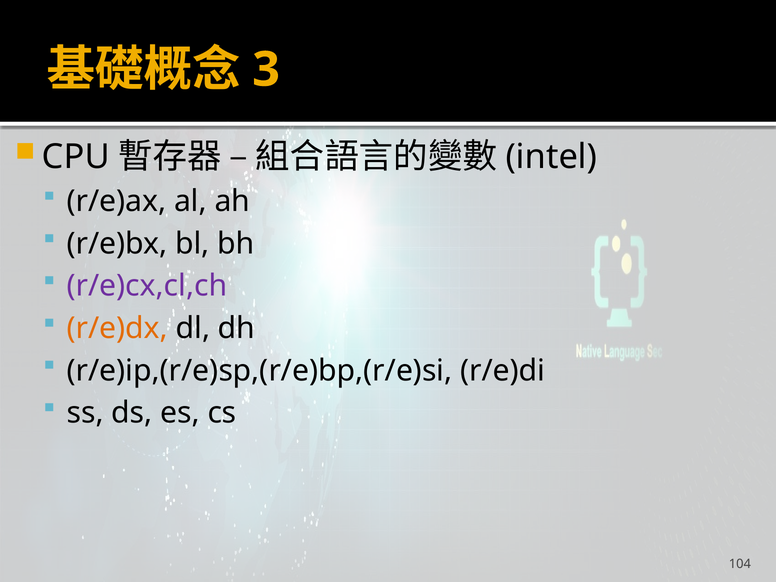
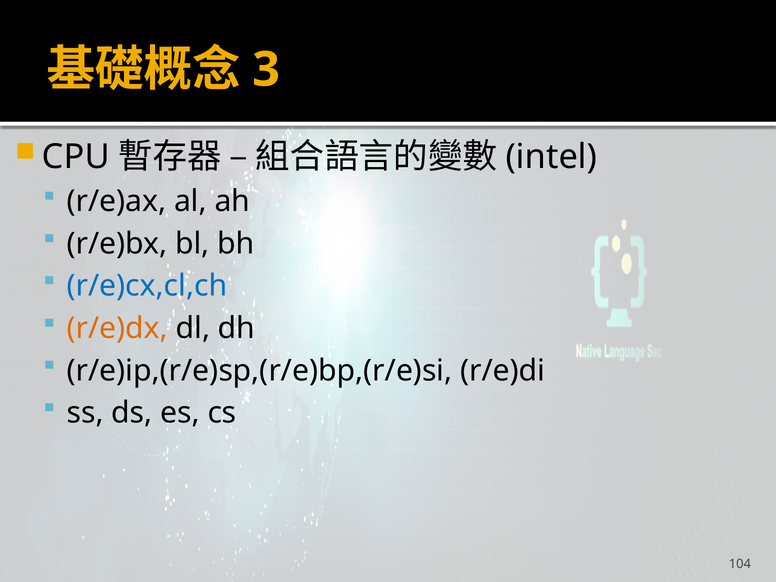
r/e)cx,cl,ch colour: purple -> blue
